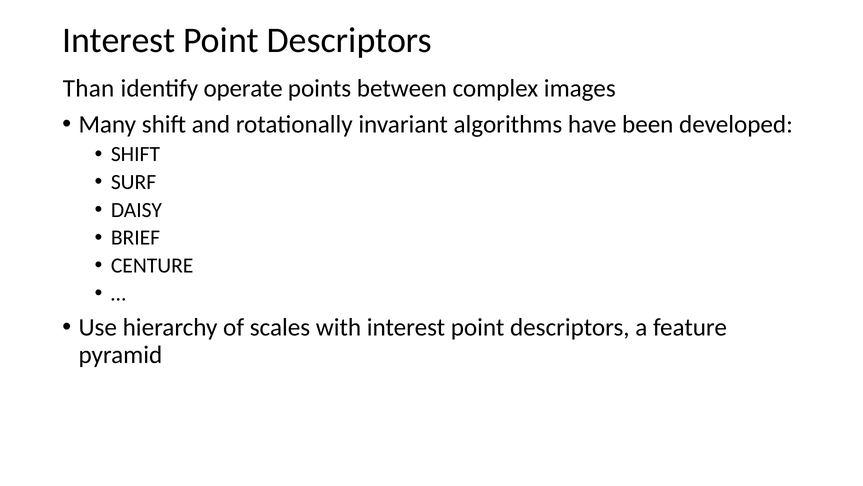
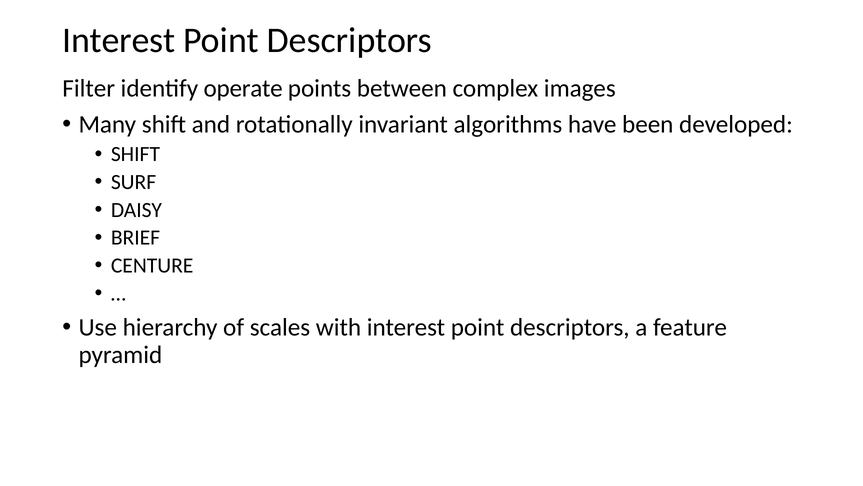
Than: Than -> Filter
